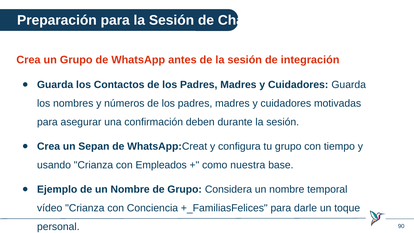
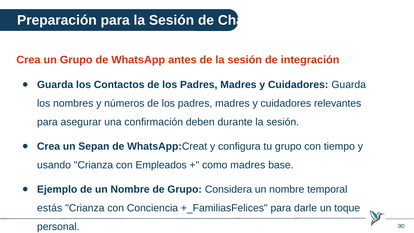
motivadas: motivadas -> relevantes
como nuestra: nuestra -> madres
vídeo: vídeo -> estás
